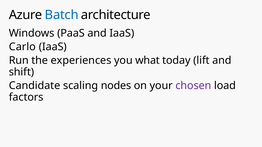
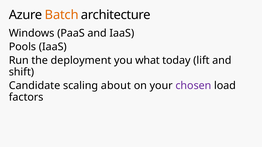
Batch colour: blue -> orange
Carlo: Carlo -> Pools
experiences: experiences -> deployment
nodes: nodes -> about
